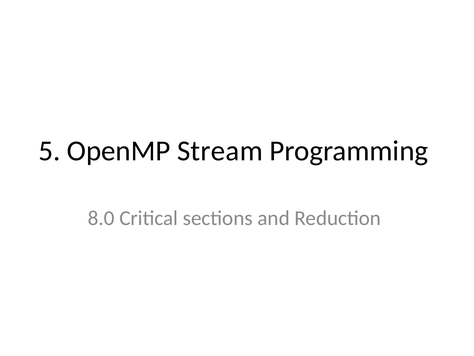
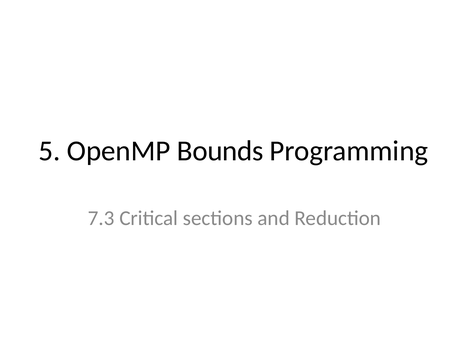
Stream: Stream -> Bounds
8.0: 8.0 -> 7.3
